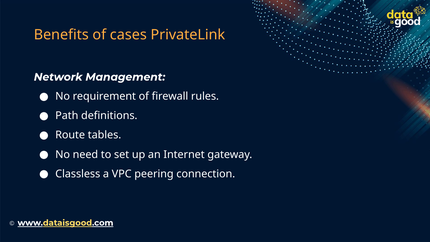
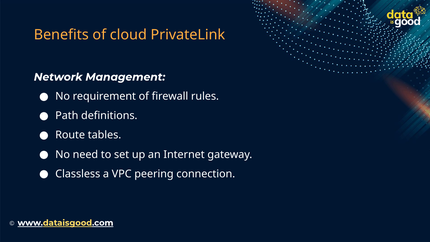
cases: cases -> cloud
